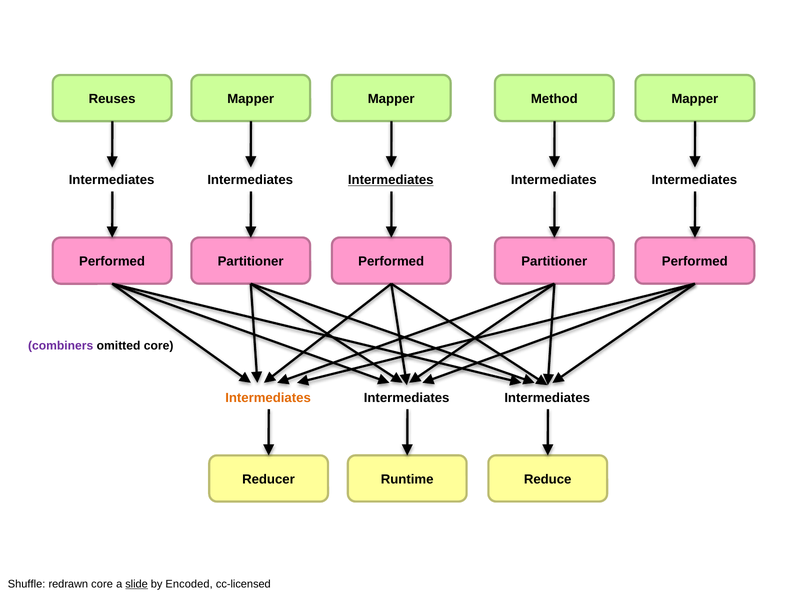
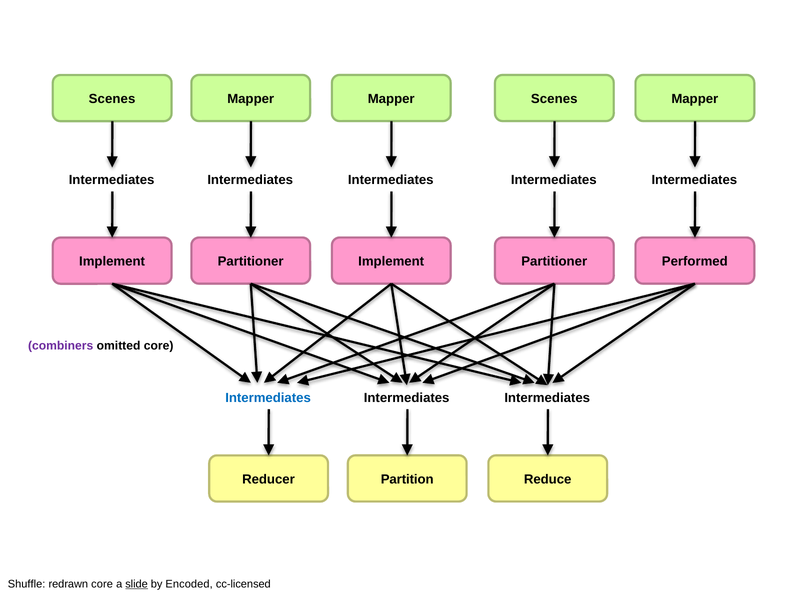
Reuses at (112, 99): Reuses -> Scenes
Mapper Method: Method -> Scenes
Intermediates at (391, 180) underline: present -> none
Performed at (112, 262): Performed -> Implement
Performed at (391, 261): Performed -> Implement
Intermediates at (268, 398) colour: orange -> blue
Runtime: Runtime -> Partition
